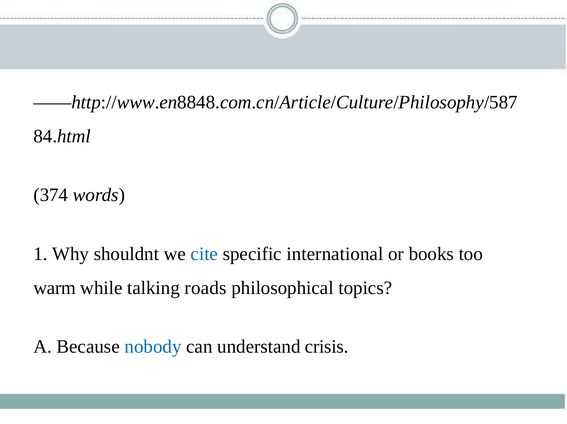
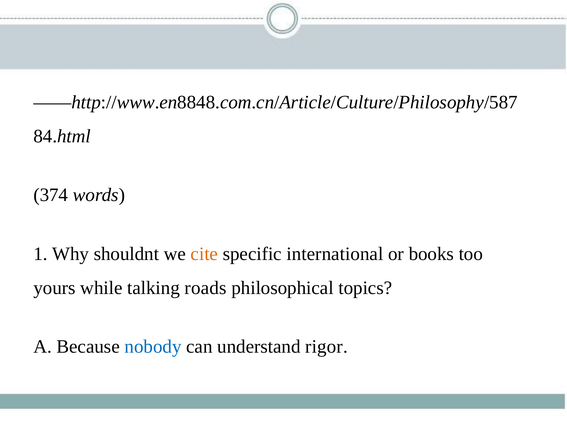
cite colour: blue -> orange
warm: warm -> yours
crisis: crisis -> rigor
